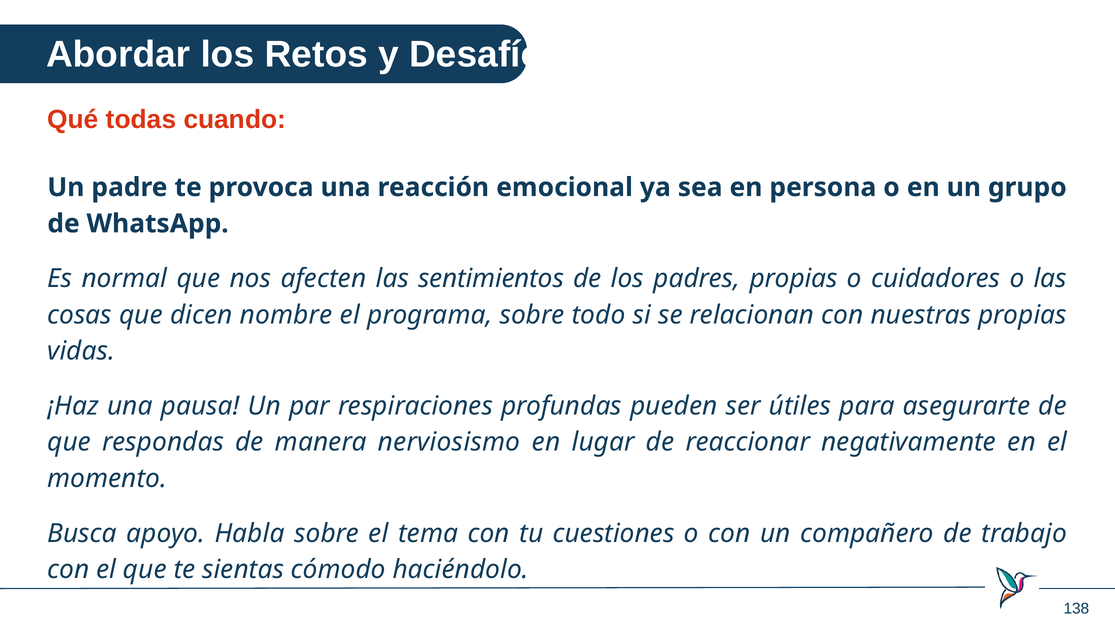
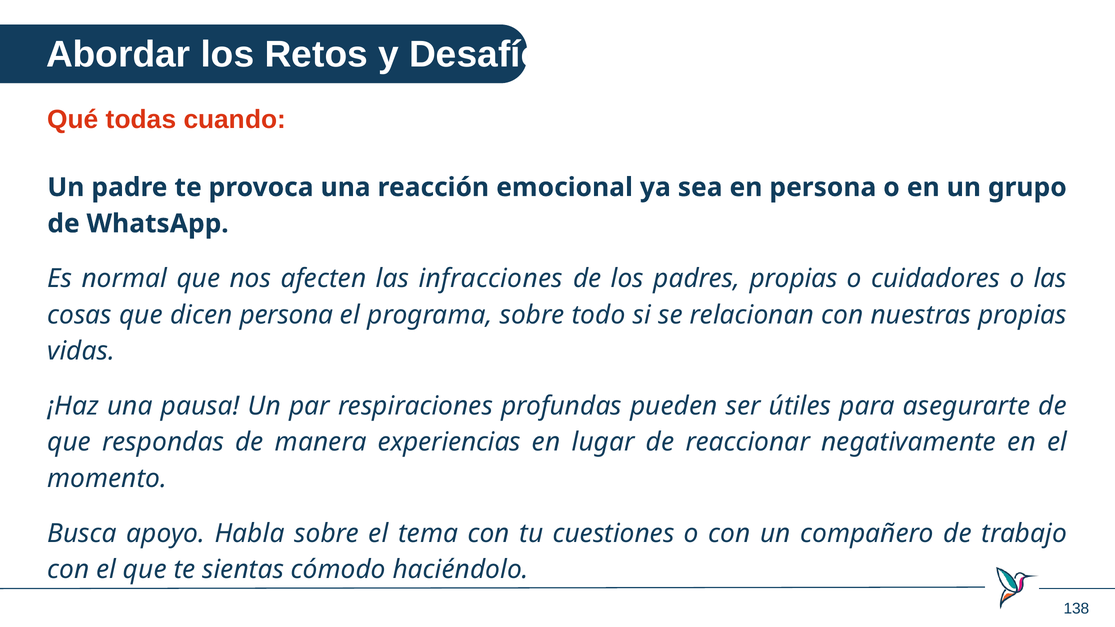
sentimientos: sentimientos -> infracciones
dicen nombre: nombre -> persona
nerviosismo: nerviosismo -> experiencias
